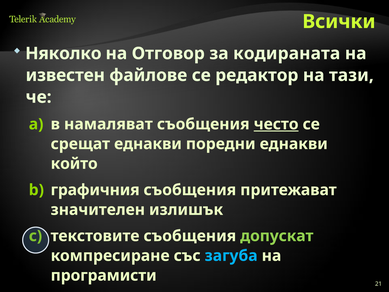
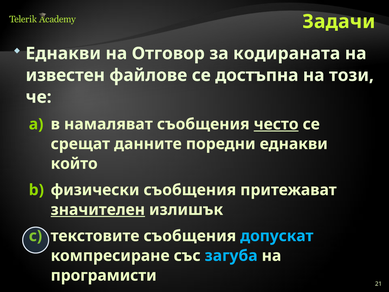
Всички: Всички -> Задачи
Няколко at (63, 53): Няколко -> Еднакви
редактор: редактор -> достъпна
тази: тази -> този
срещат еднакви: еднакви -> данните
графичния: графичния -> физически
значителен underline: none -> present
допускат colour: light green -> light blue
